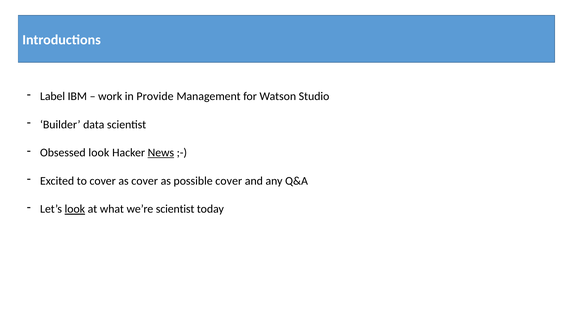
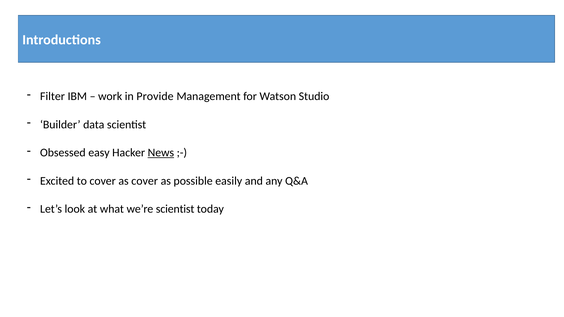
Label: Label -> Filter
Obsessed look: look -> easy
possible cover: cover -> easily
look at (75, 209) underline: present -> none
